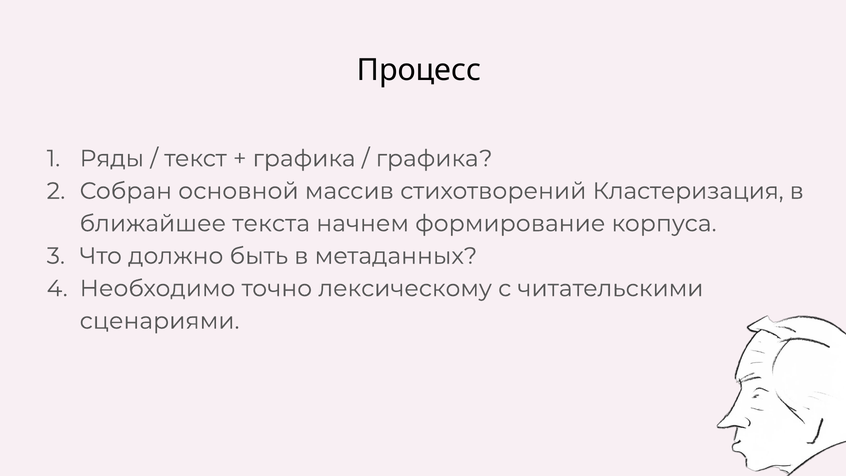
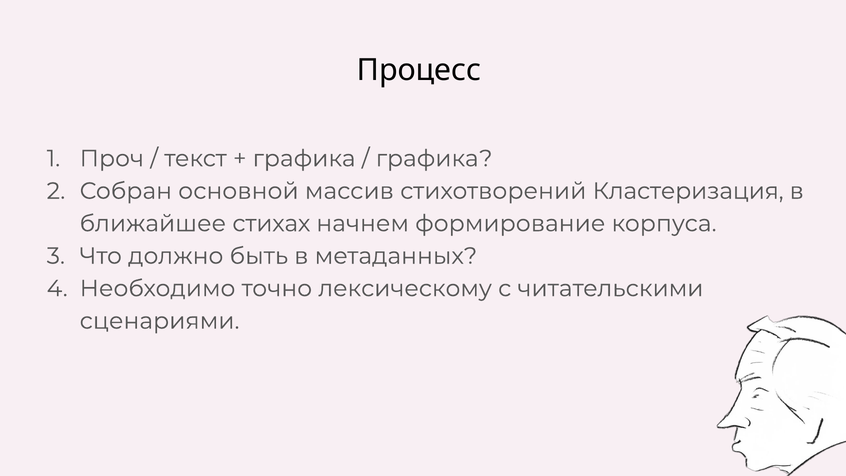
Ряды: Ряды -> Проч
текста: текста -> стихах
